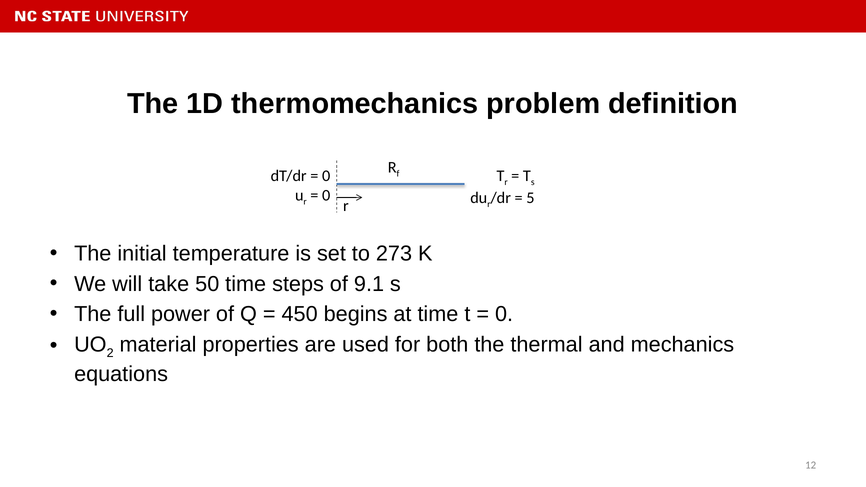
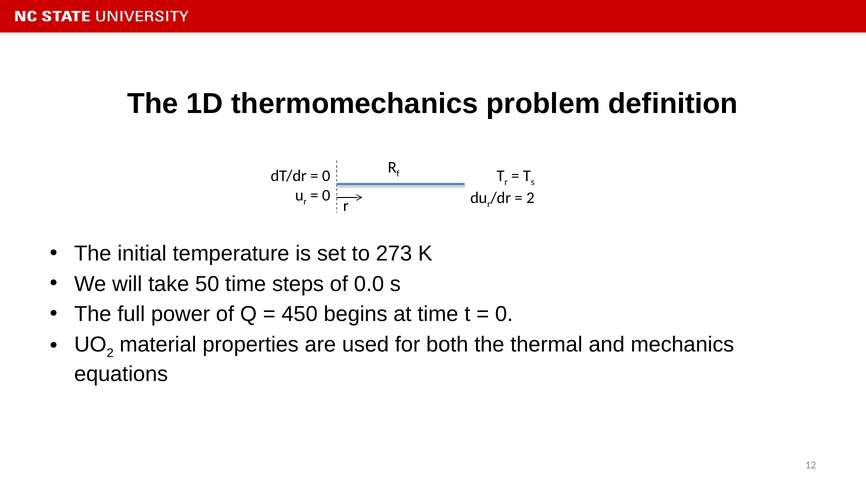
5 at (530, 198): 5 -> 2
9.1: 9.1 -> 0.0
